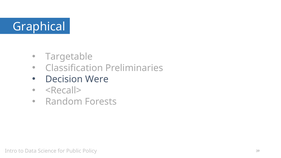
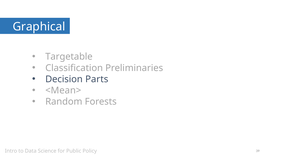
Were: Were -> Parts
<Recall>: <Recall> -> <Mean>
